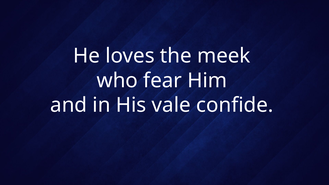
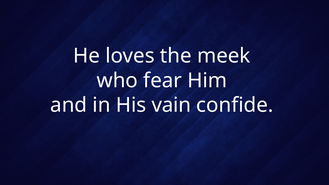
vale: vale -> vain
